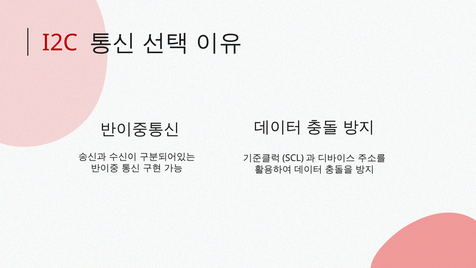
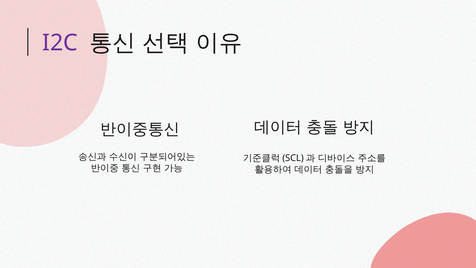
I2C colour: red -> purple
